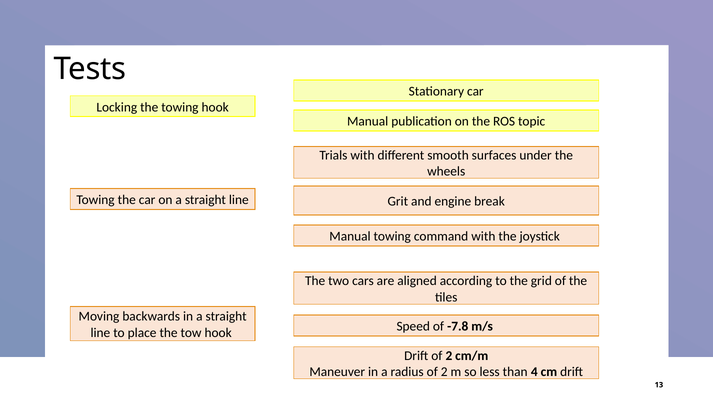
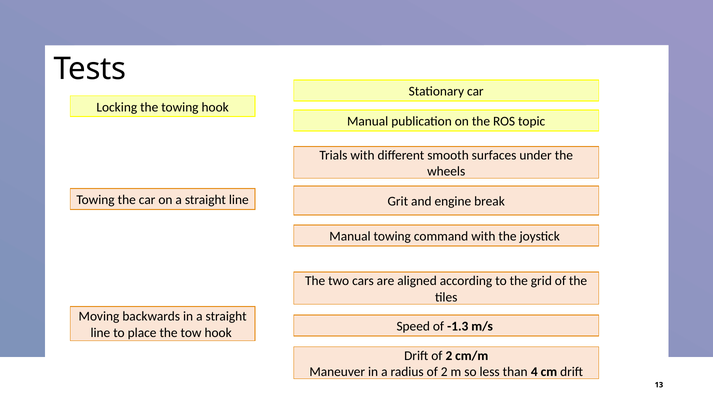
-7.8: -7.8 -> -1.3
